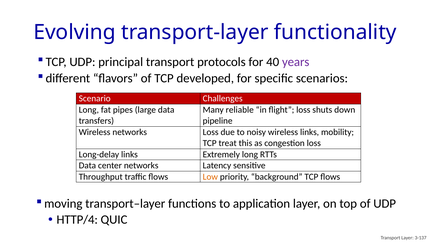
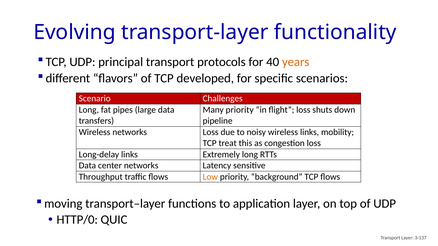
years colour: purple -> orange
Many reliable: reliable -> priority
HTTP/4: HTTP/4 -> HTTP/0
